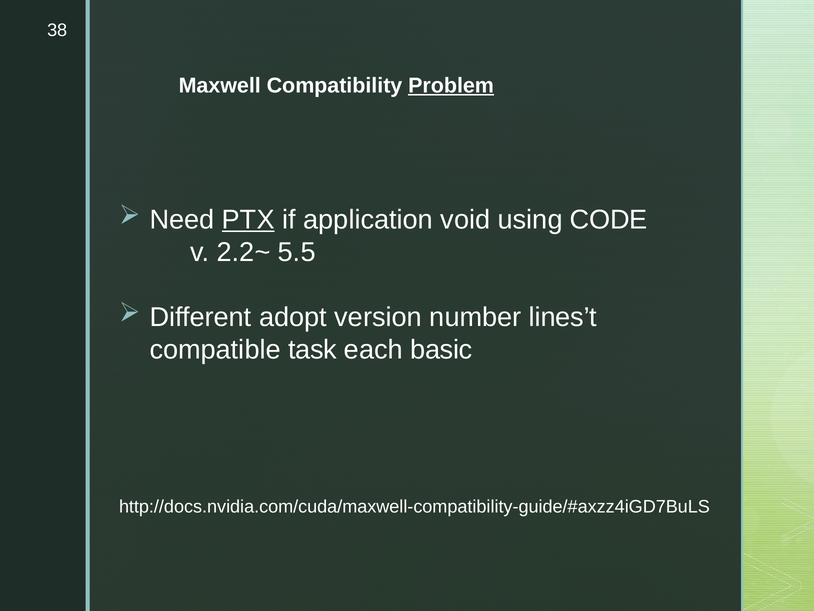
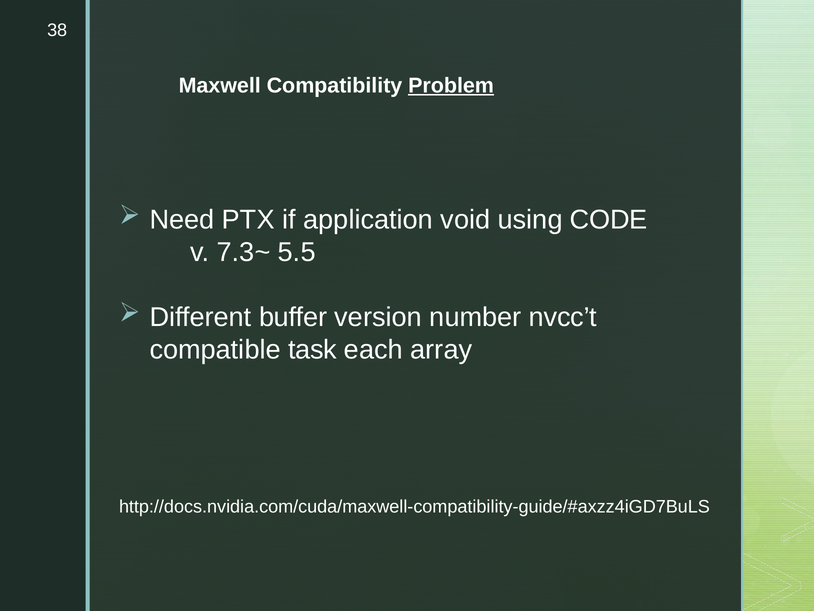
PTX underline: present -> none
2.2~: 2.2~ -> 7.3~
adopt: adopt -> buffer
lines’t: lines’t -> nvcc’t
basic: basic -> array
